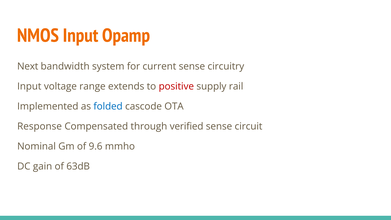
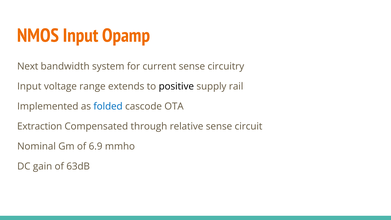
positive colour: red -> black
Response: Response -> Extraction
verified: verified -> relative
9.6: 9.6 -> 6.9
